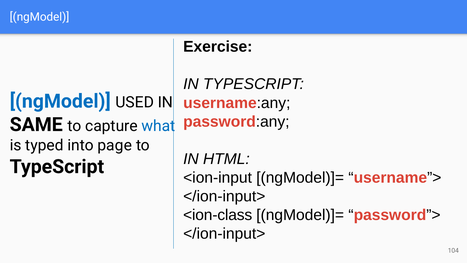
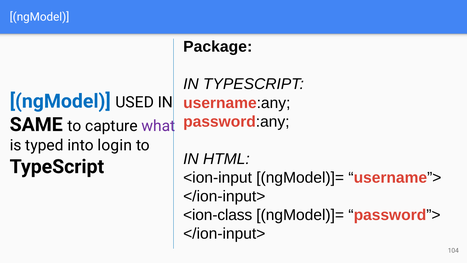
Exercise: Exercise -> Package
what colour: blue -> purple
page: page -> login
